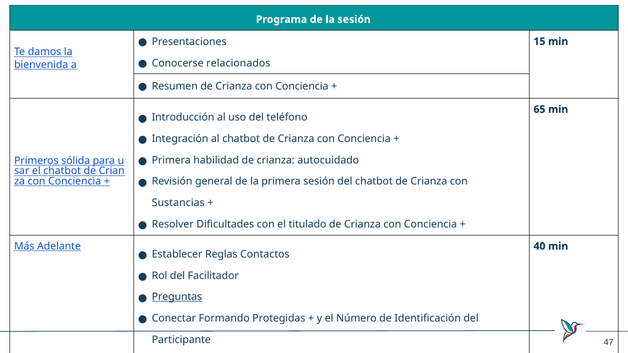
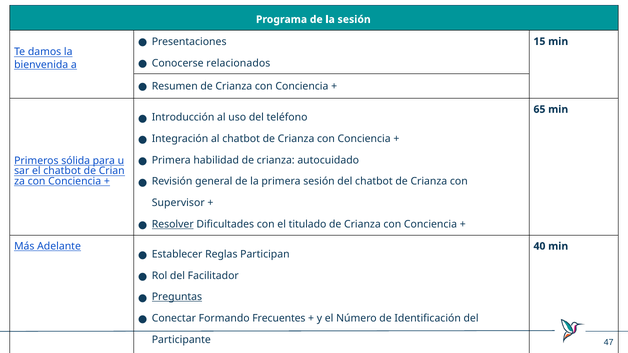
Sustancias: Sustancias -> Supervisor
Resolver underline: none -> present
Contactos: Contactos -> Participan
Protegidas: Protegidas -> Frecuentes
